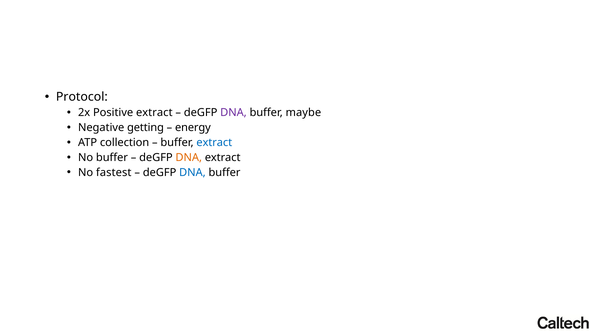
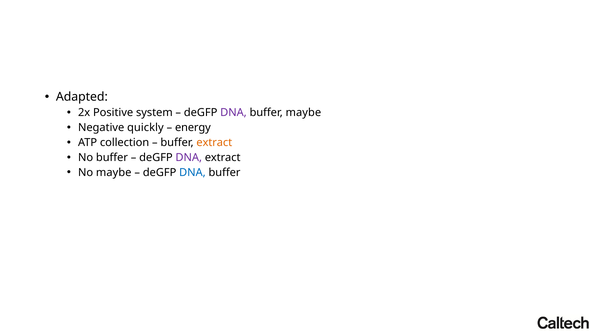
Protocol: Protocol -> Adapted
Positive extract: extract -> system
getting: getting -> quickly
extract at (214, 143) colour: blue -> orange
DNA at (189, 158) colour: orange -> purple
No fastest: fastest -> maybe
